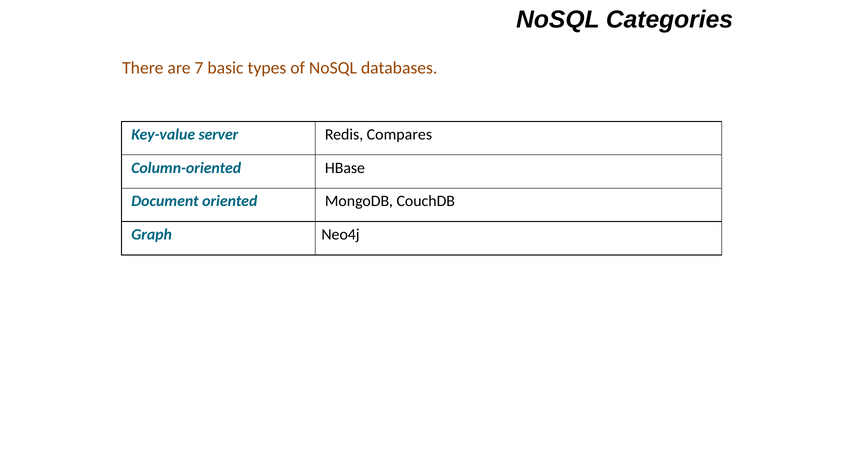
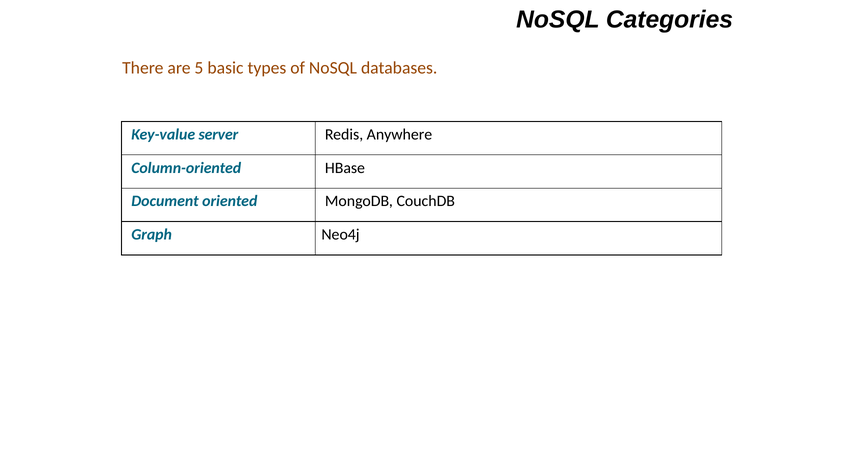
7: 7 -> 5
Compares: Compares -> Anywhere
